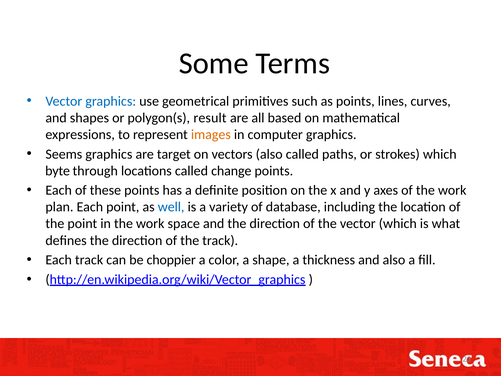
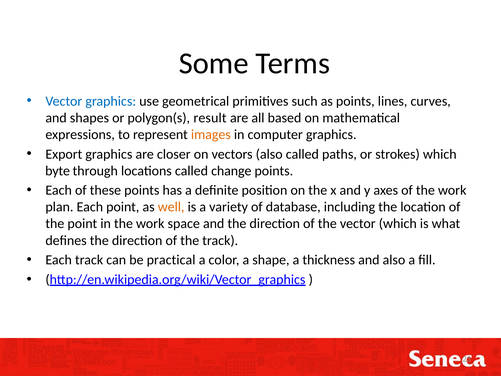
Seems: Seems -> Export
target: target -> closer
well colour: blue -> orange
choppier: choppier -> practical
